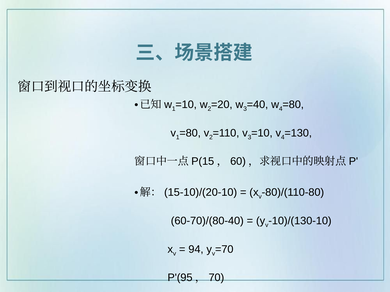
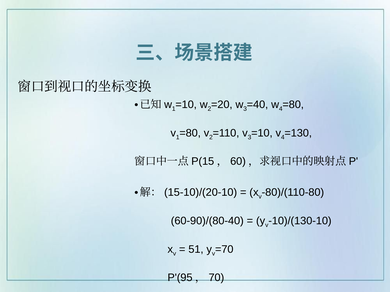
60-70)/(80-40: 60-70)/(80-40 -> 60-90)/(80-40
94: 94 -> 51
